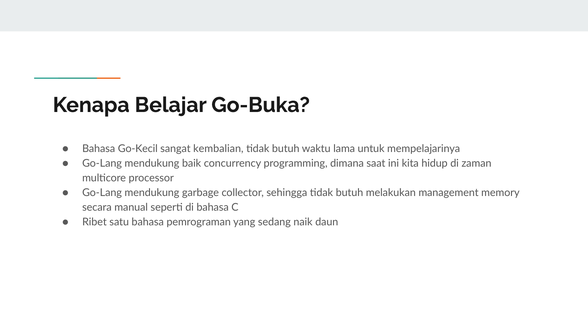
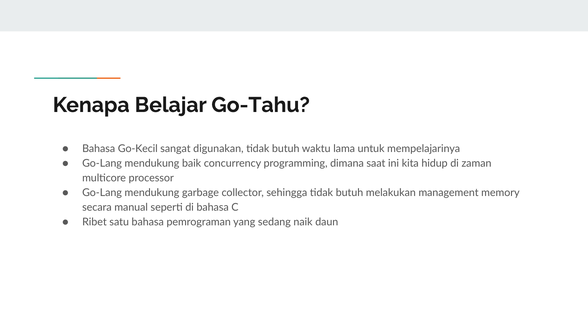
Go-Buka: Go-Buka -> Go-Tahu
kembalian: kembalian -> digunakan
